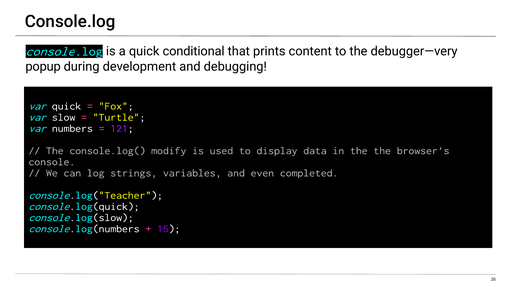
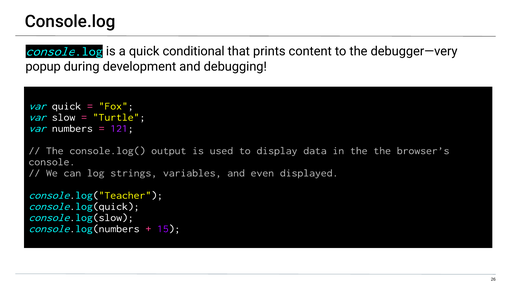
modify: modify -> output
completed: completed -> displayed
